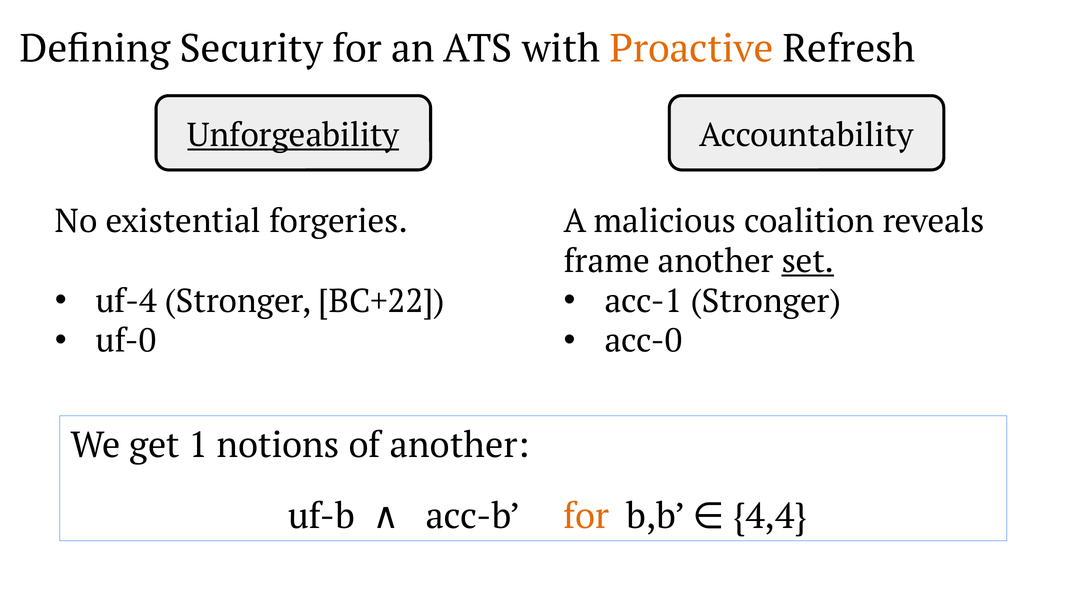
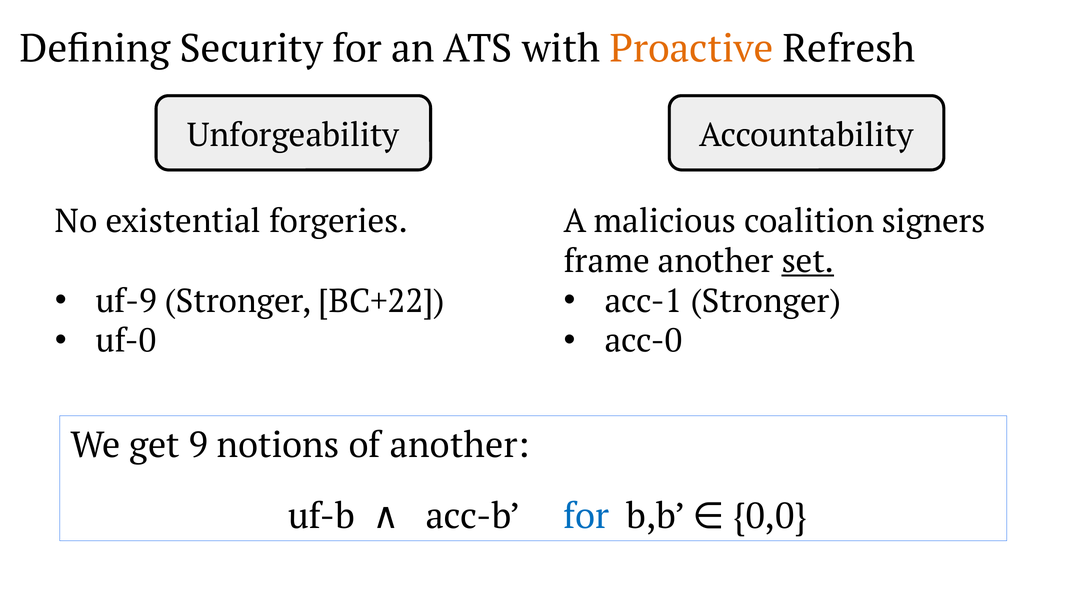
Unforgeability underline: present -> none
reveals: reveals -> signers
uf-4: uf-4 -> uf-9
1: 1 -> 9
for at (586, 516) colour: orange -> blue
4,4: 4,4 -> 0,0
